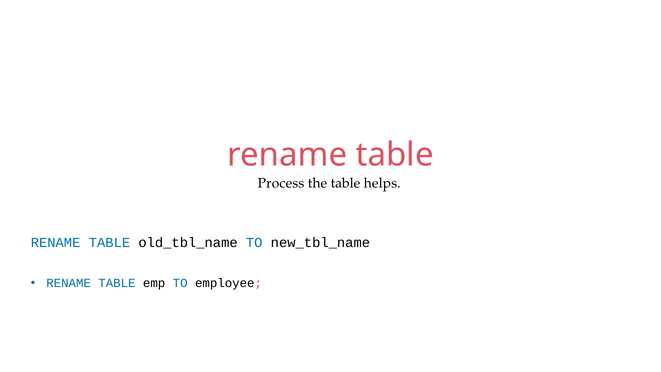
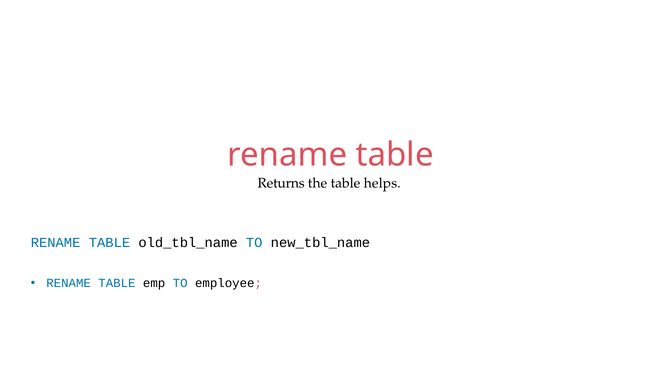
Process: Process -> Returns
